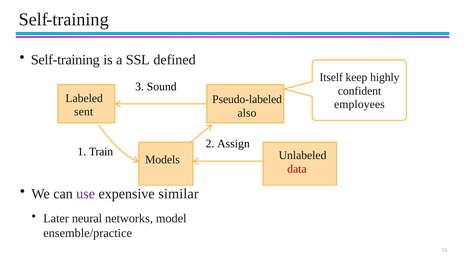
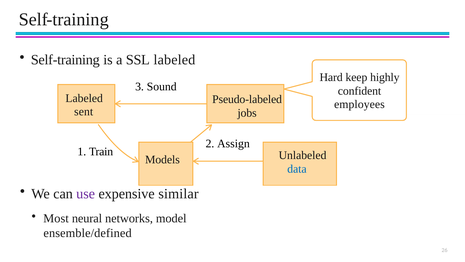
SSL defined: defined -> labeled
Itself: Itself -> Hard
also: also -> jobs
data colour: red -> blue
Later: Later -> Most
ensemble/practice: ensemble/practice -> ensemble/defined
